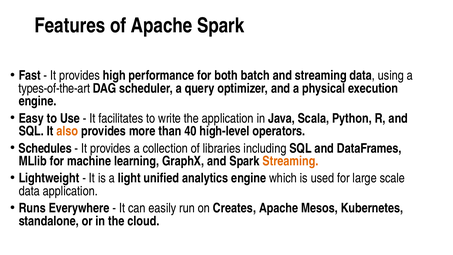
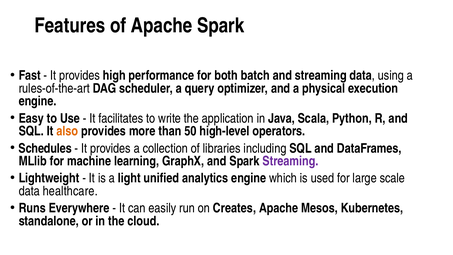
types-of-the-art: types-of-the-art -> rules-of-the-art
40: 40 -> 50
Streaming at (290, 161) colour: orange -> purple
data application: application -> healthcare
